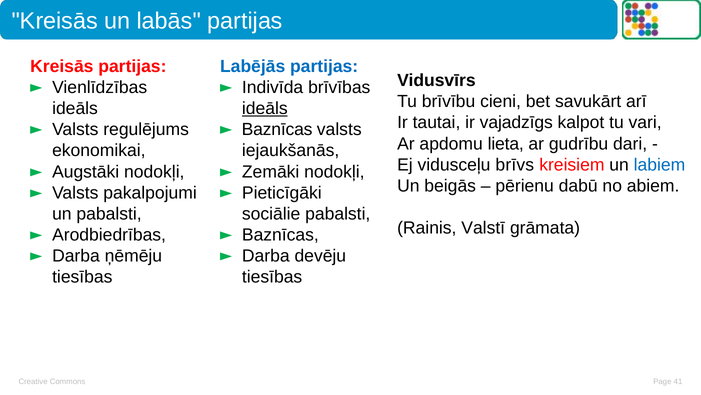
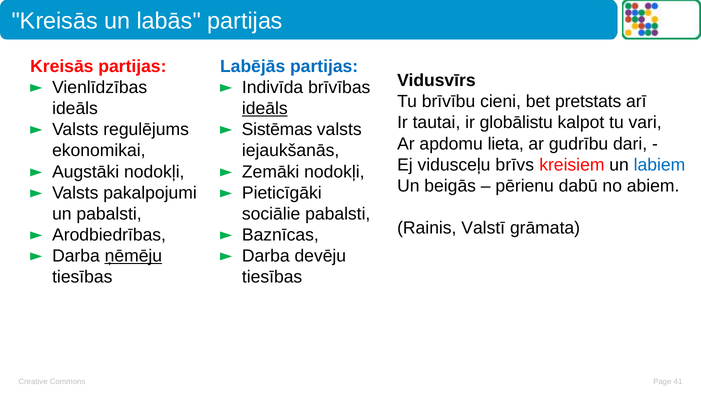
savukārt: savukārt -> pretstats
vajadzīgs: vajadzīgs -> globālistu
Baznīcas at (277, 129): Baznīcas -> Sistēmas
ņēmēju underline: none -> present
